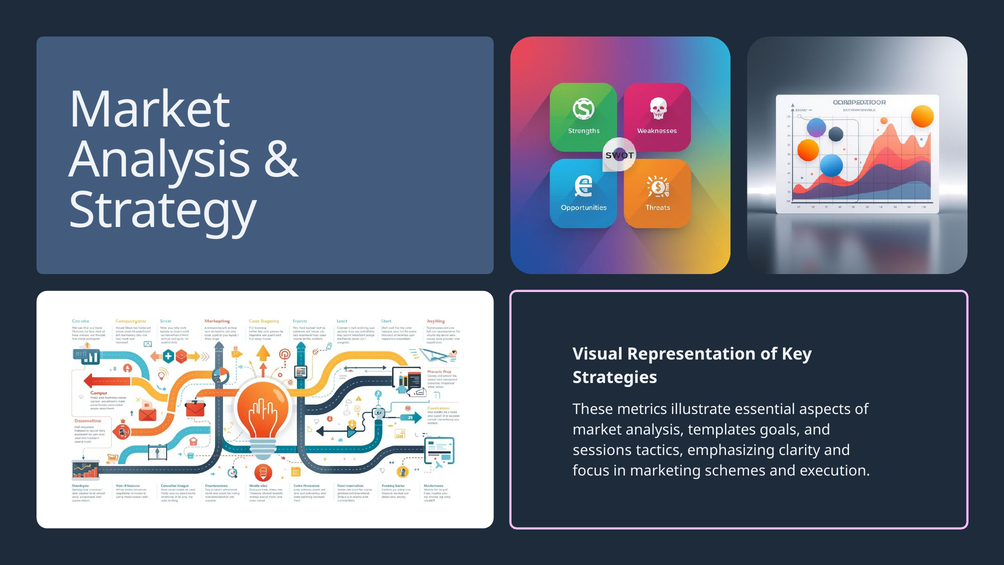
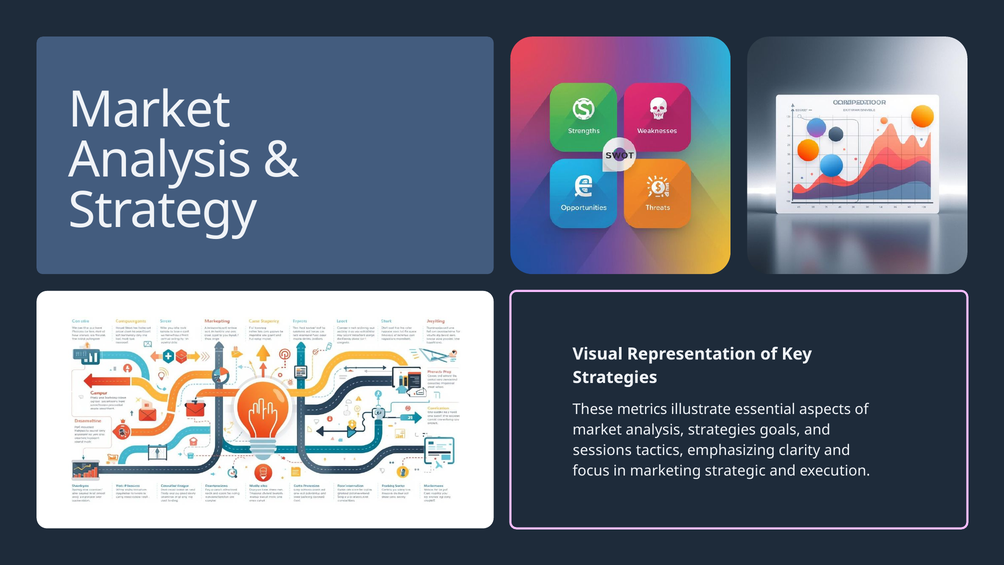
analysis templates: templates -> strategies
schemes: schemes -> strategic
